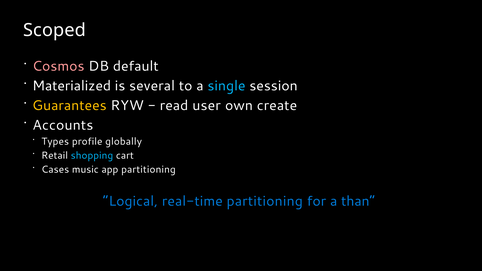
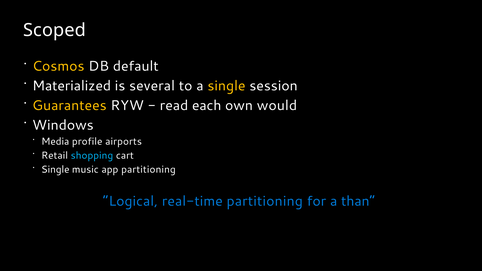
Cosmos colour: pink -> yellow
single at (226, 86) colour: light blue -> yellow
user: user -> each
create: create -> would
Accounts: Accounts -> Windows
Types: Types -> Media
globally: globally -> airports
Cases at (55, 170): Cases -> Single
